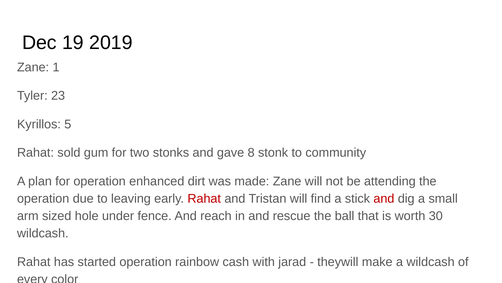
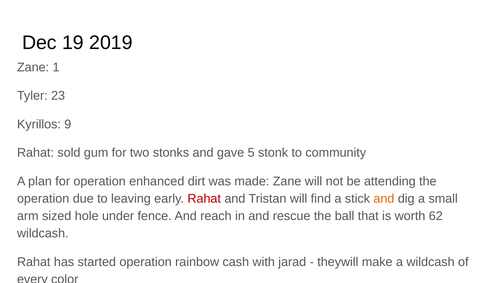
5: 5 -> 9
8: 8 -> 5
and at (384, 198) colour: red -> orange
30: 30 -> 62
